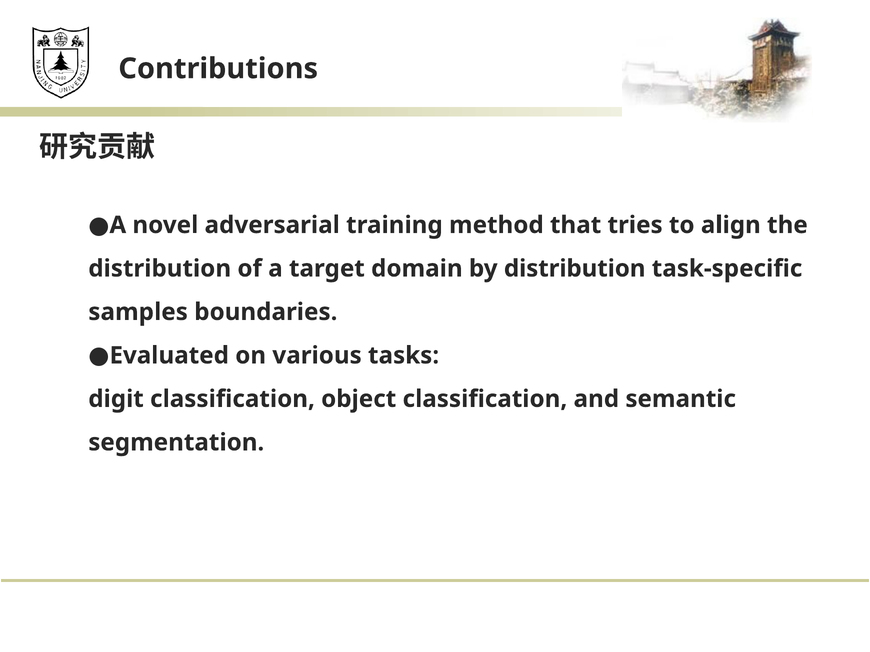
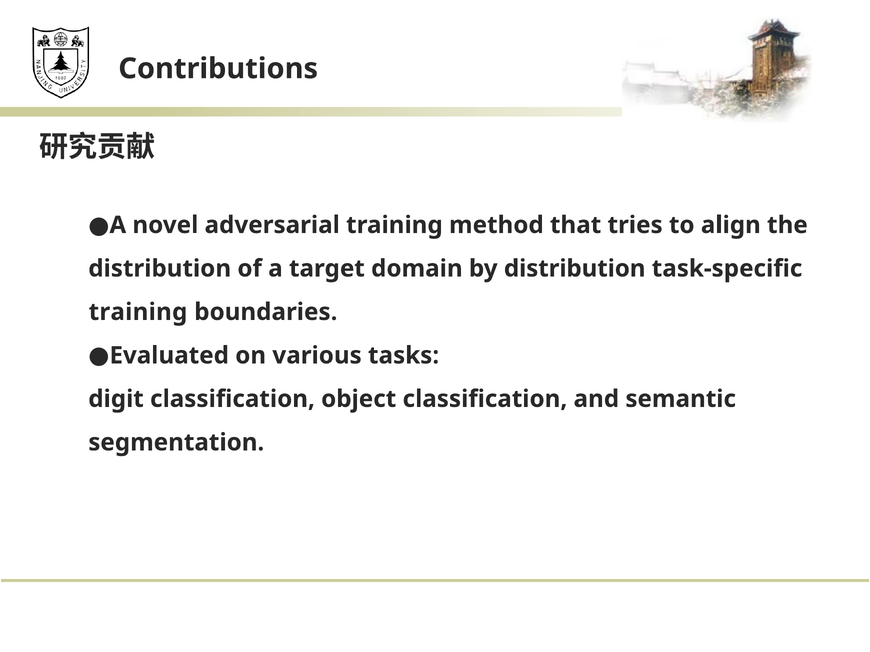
samples at (138, 312): samples -> training
